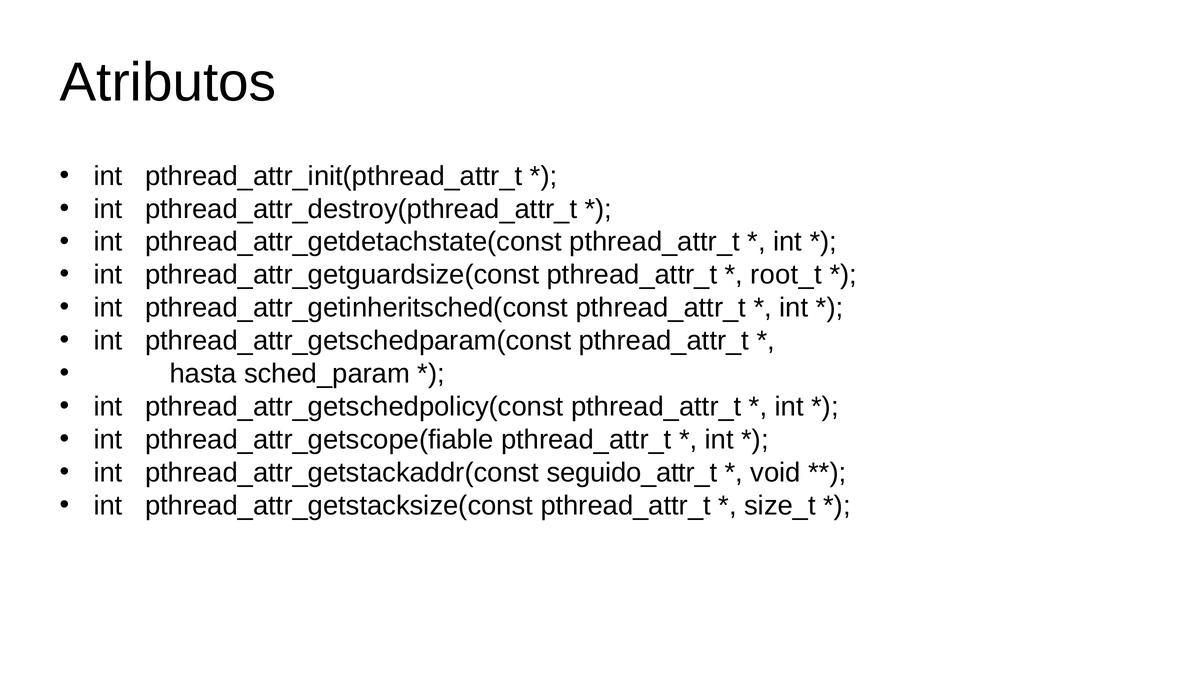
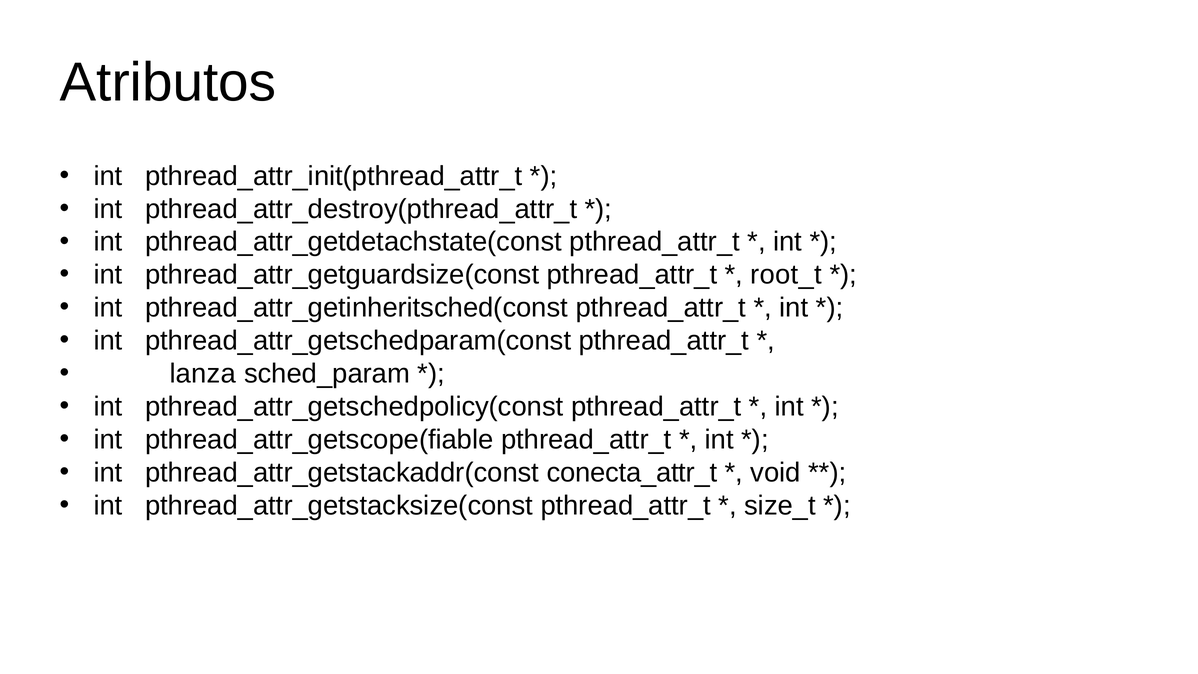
hasta: hasta -> lanza
seguido_attr_t: seguido_attr_t -> conecta_attr_t
